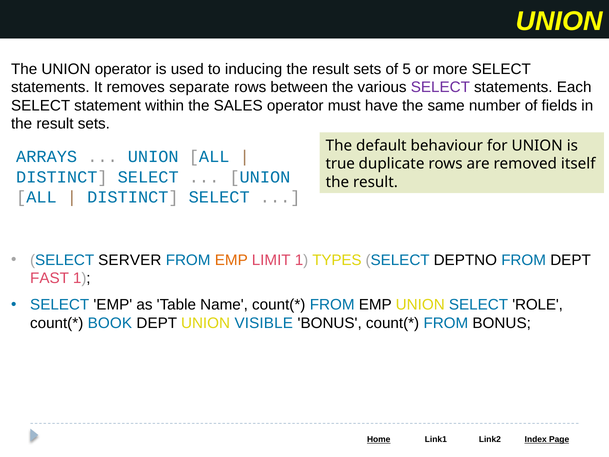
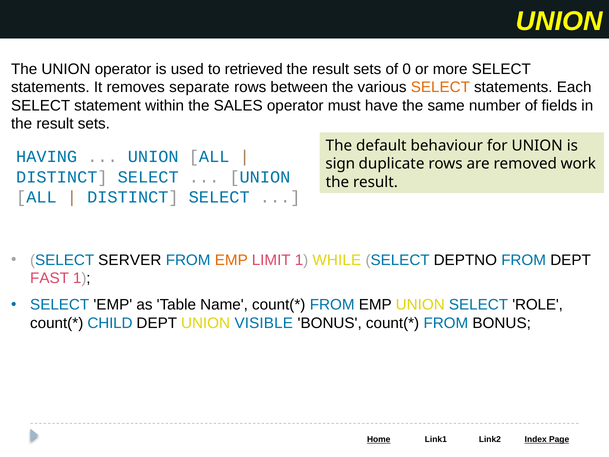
inducing: inducing -> retrieved
5: 5 -> 0
SELECT at (440, 87) colour: purple -> orange
ARRAYS: ARRAYS -> HAVING
true: true -> sign
itself: itself -> work
TYPES: TYPES -> WHILE
BOOK: BOOK -> CHILD
